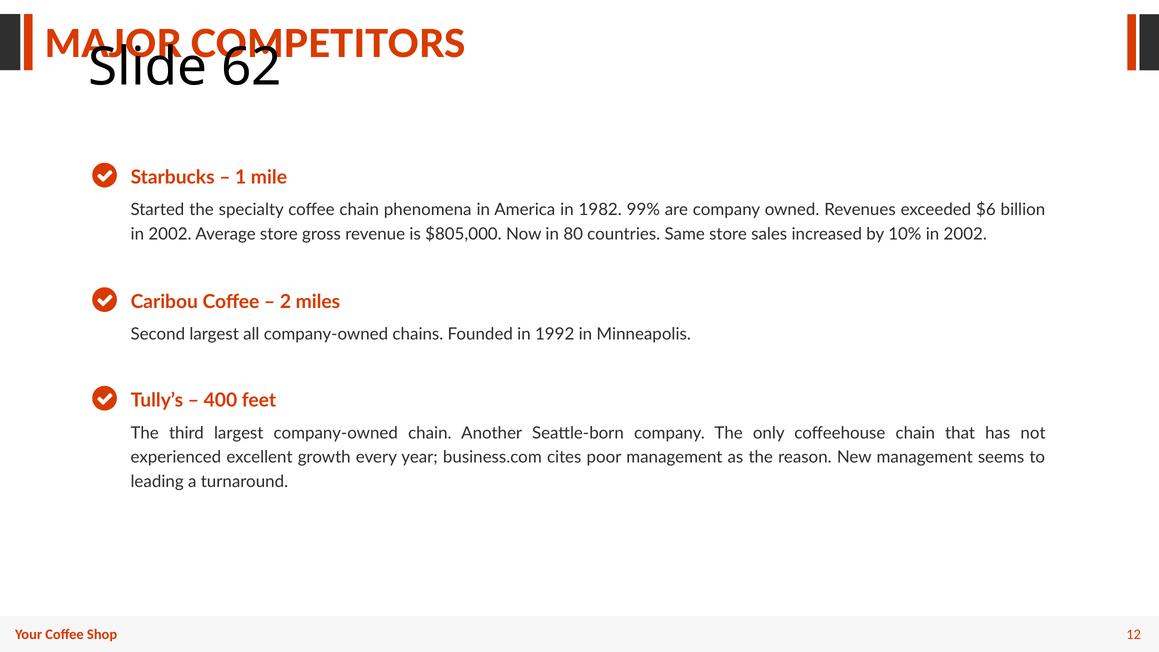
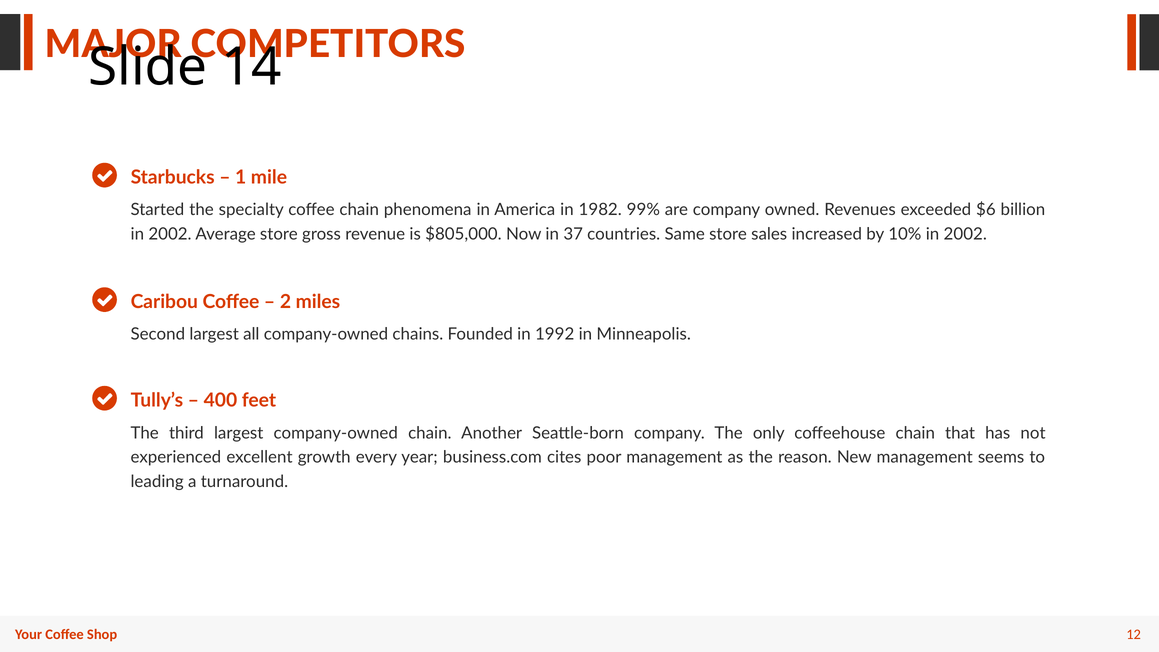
62: 62 -> 14
80: 80 -> 37
